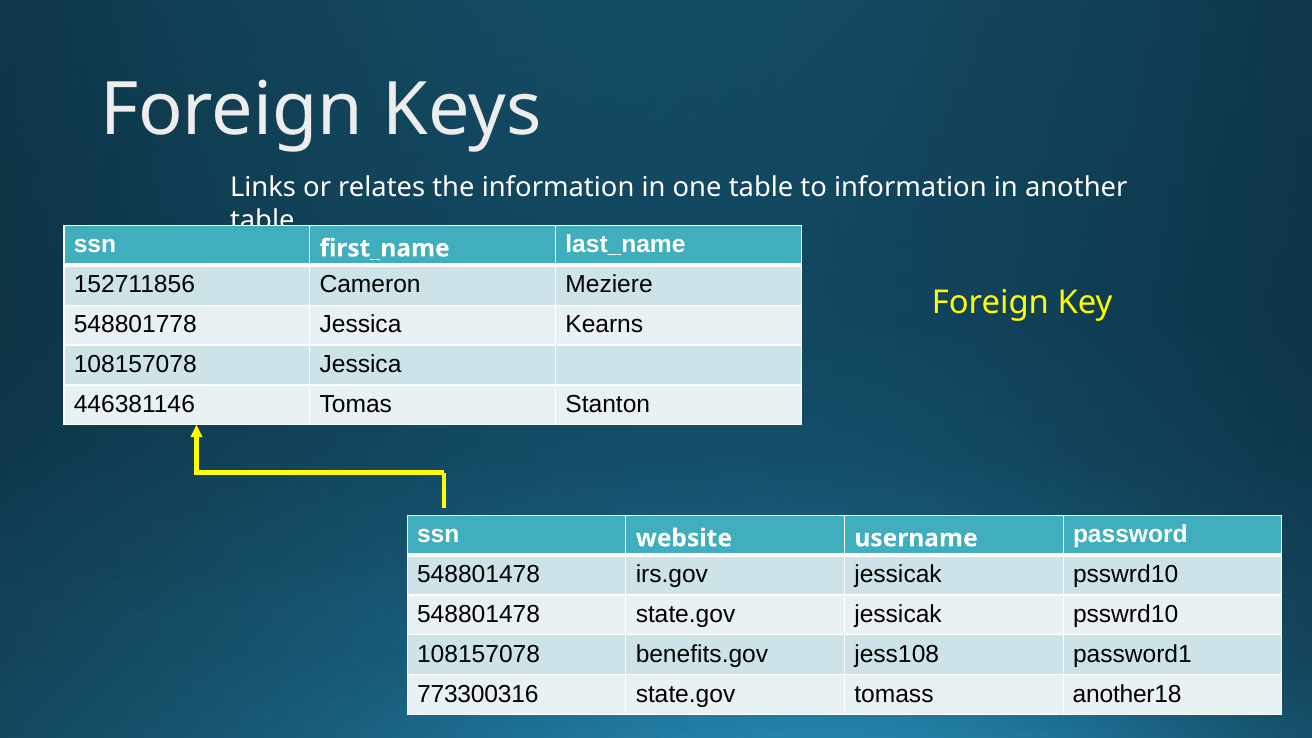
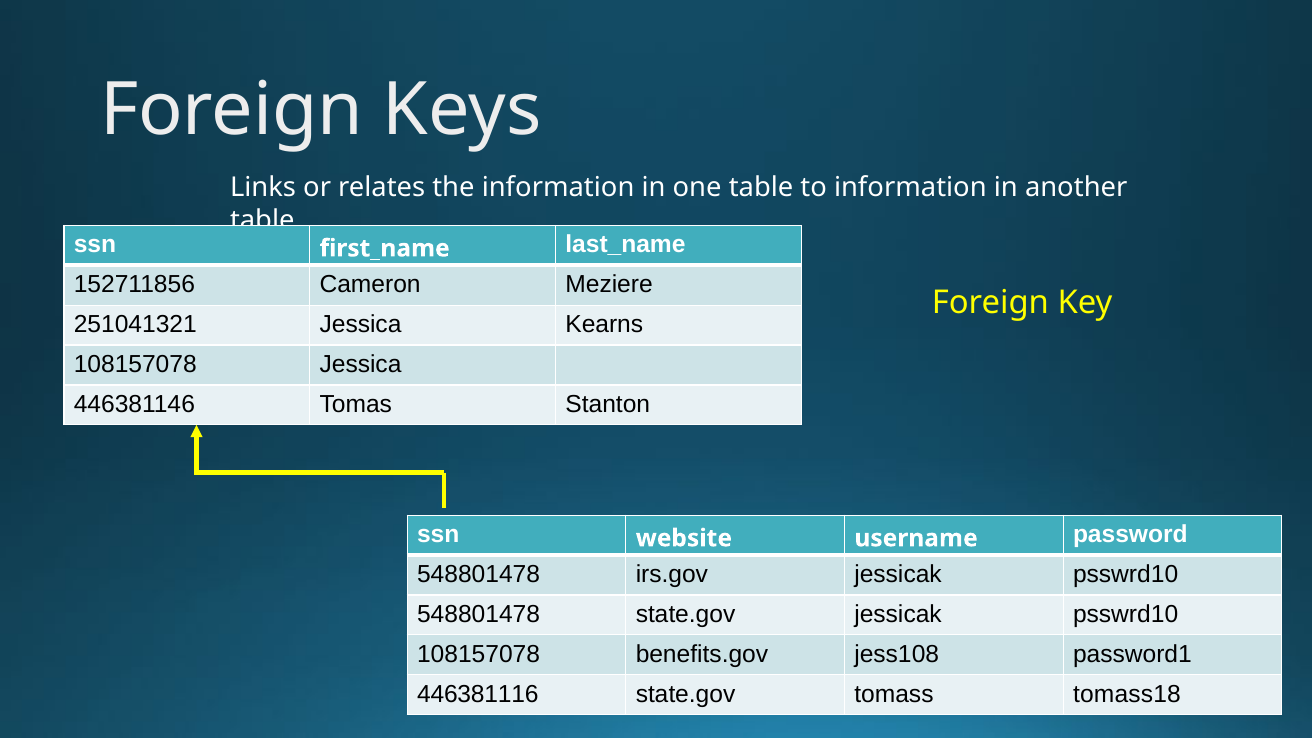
548801778: 548801778 -> 251041321
773300316: 773300316 -> 446381116
another18: another18 -> tomass18
